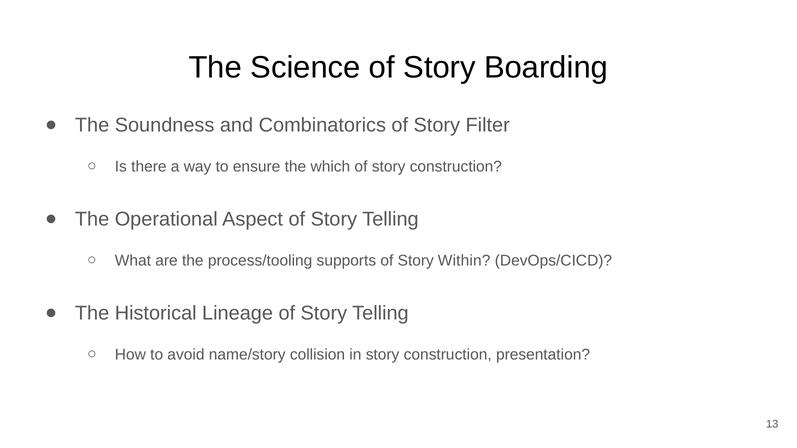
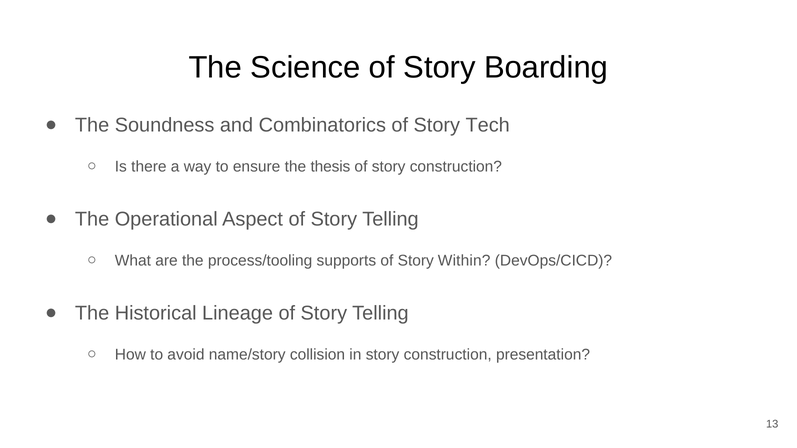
Filter: Filter -> Tech
which: which -> thesis
